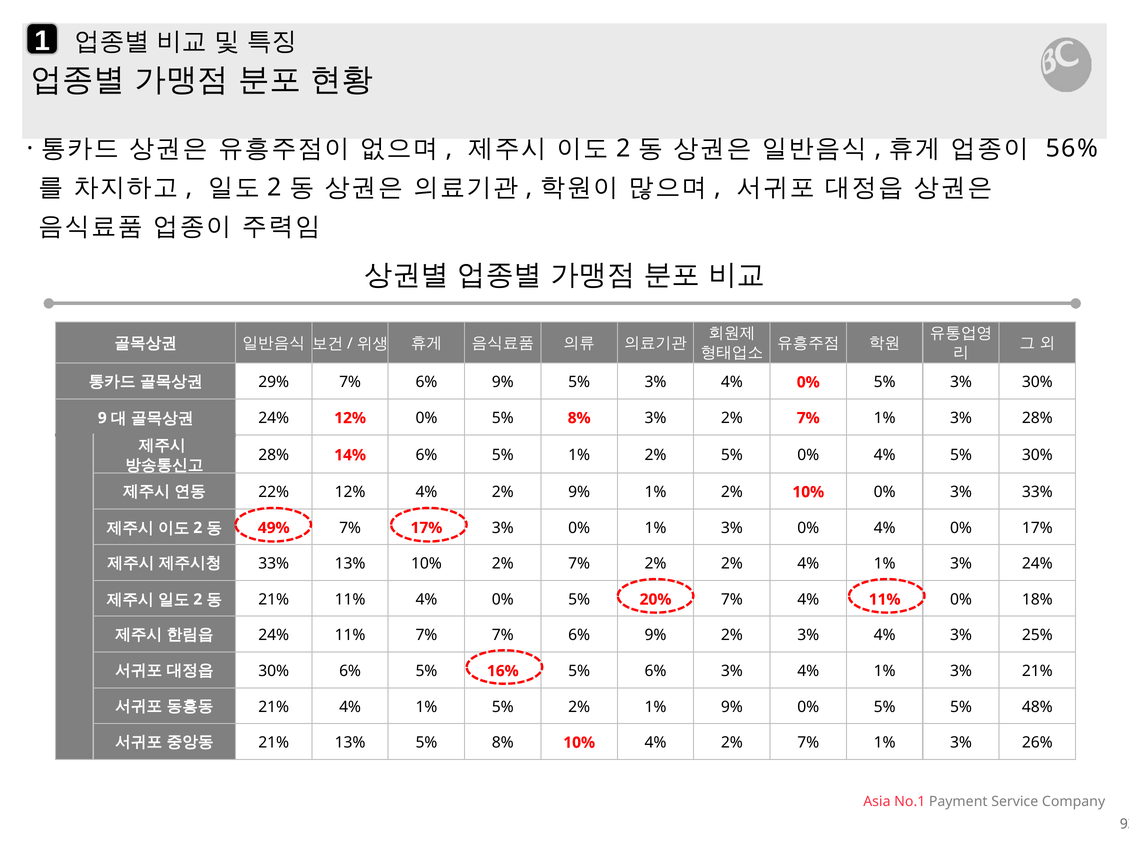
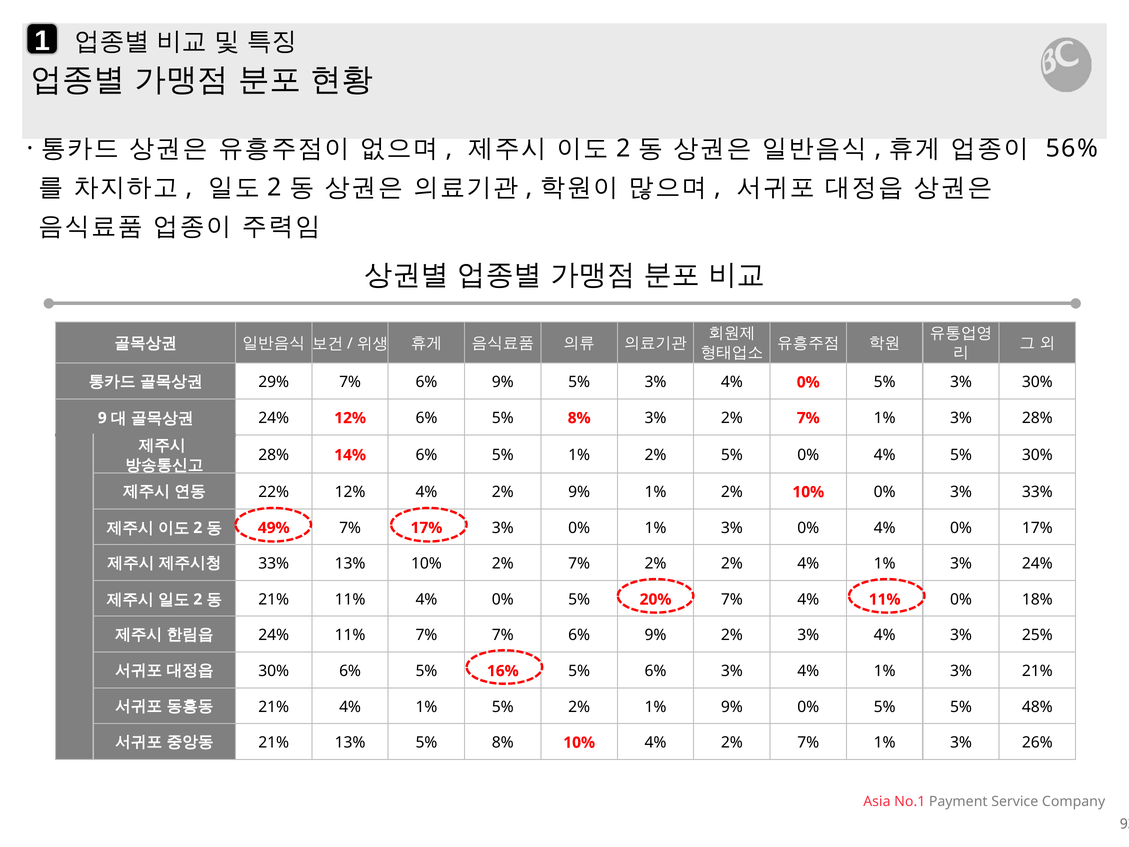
12% 0%: 0% -> 6%
